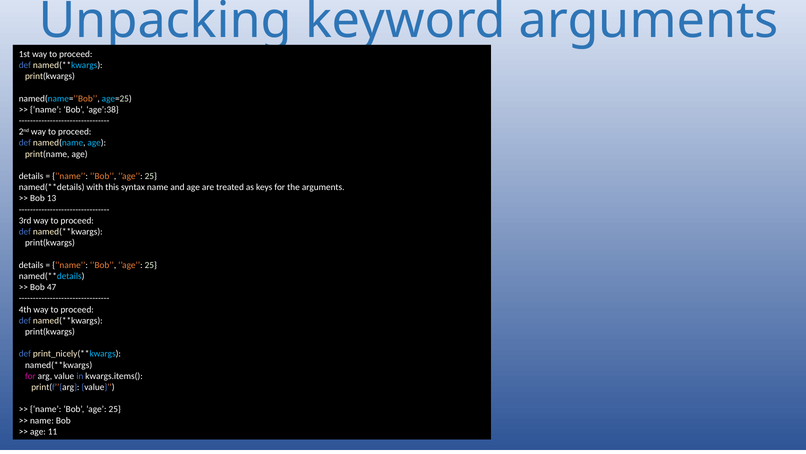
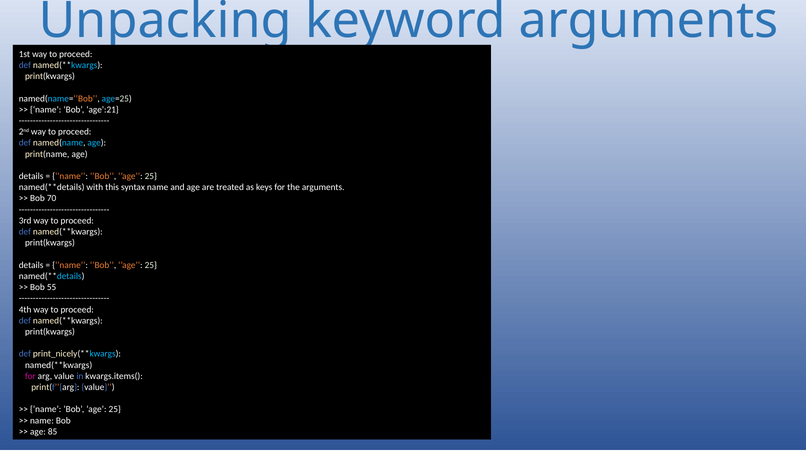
age’:38: age’:38 -> age’:21
13: 13 -> 70
47: 47 -> 55
11: 11 -> 85
